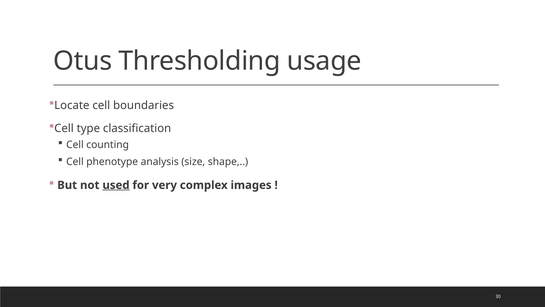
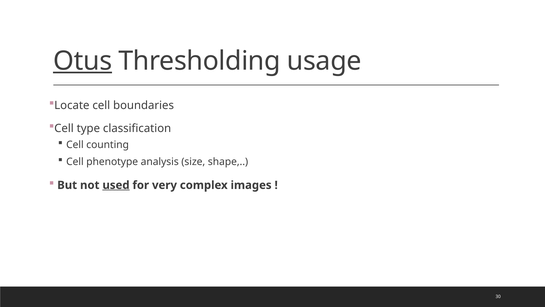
Otus underline: none -> present
